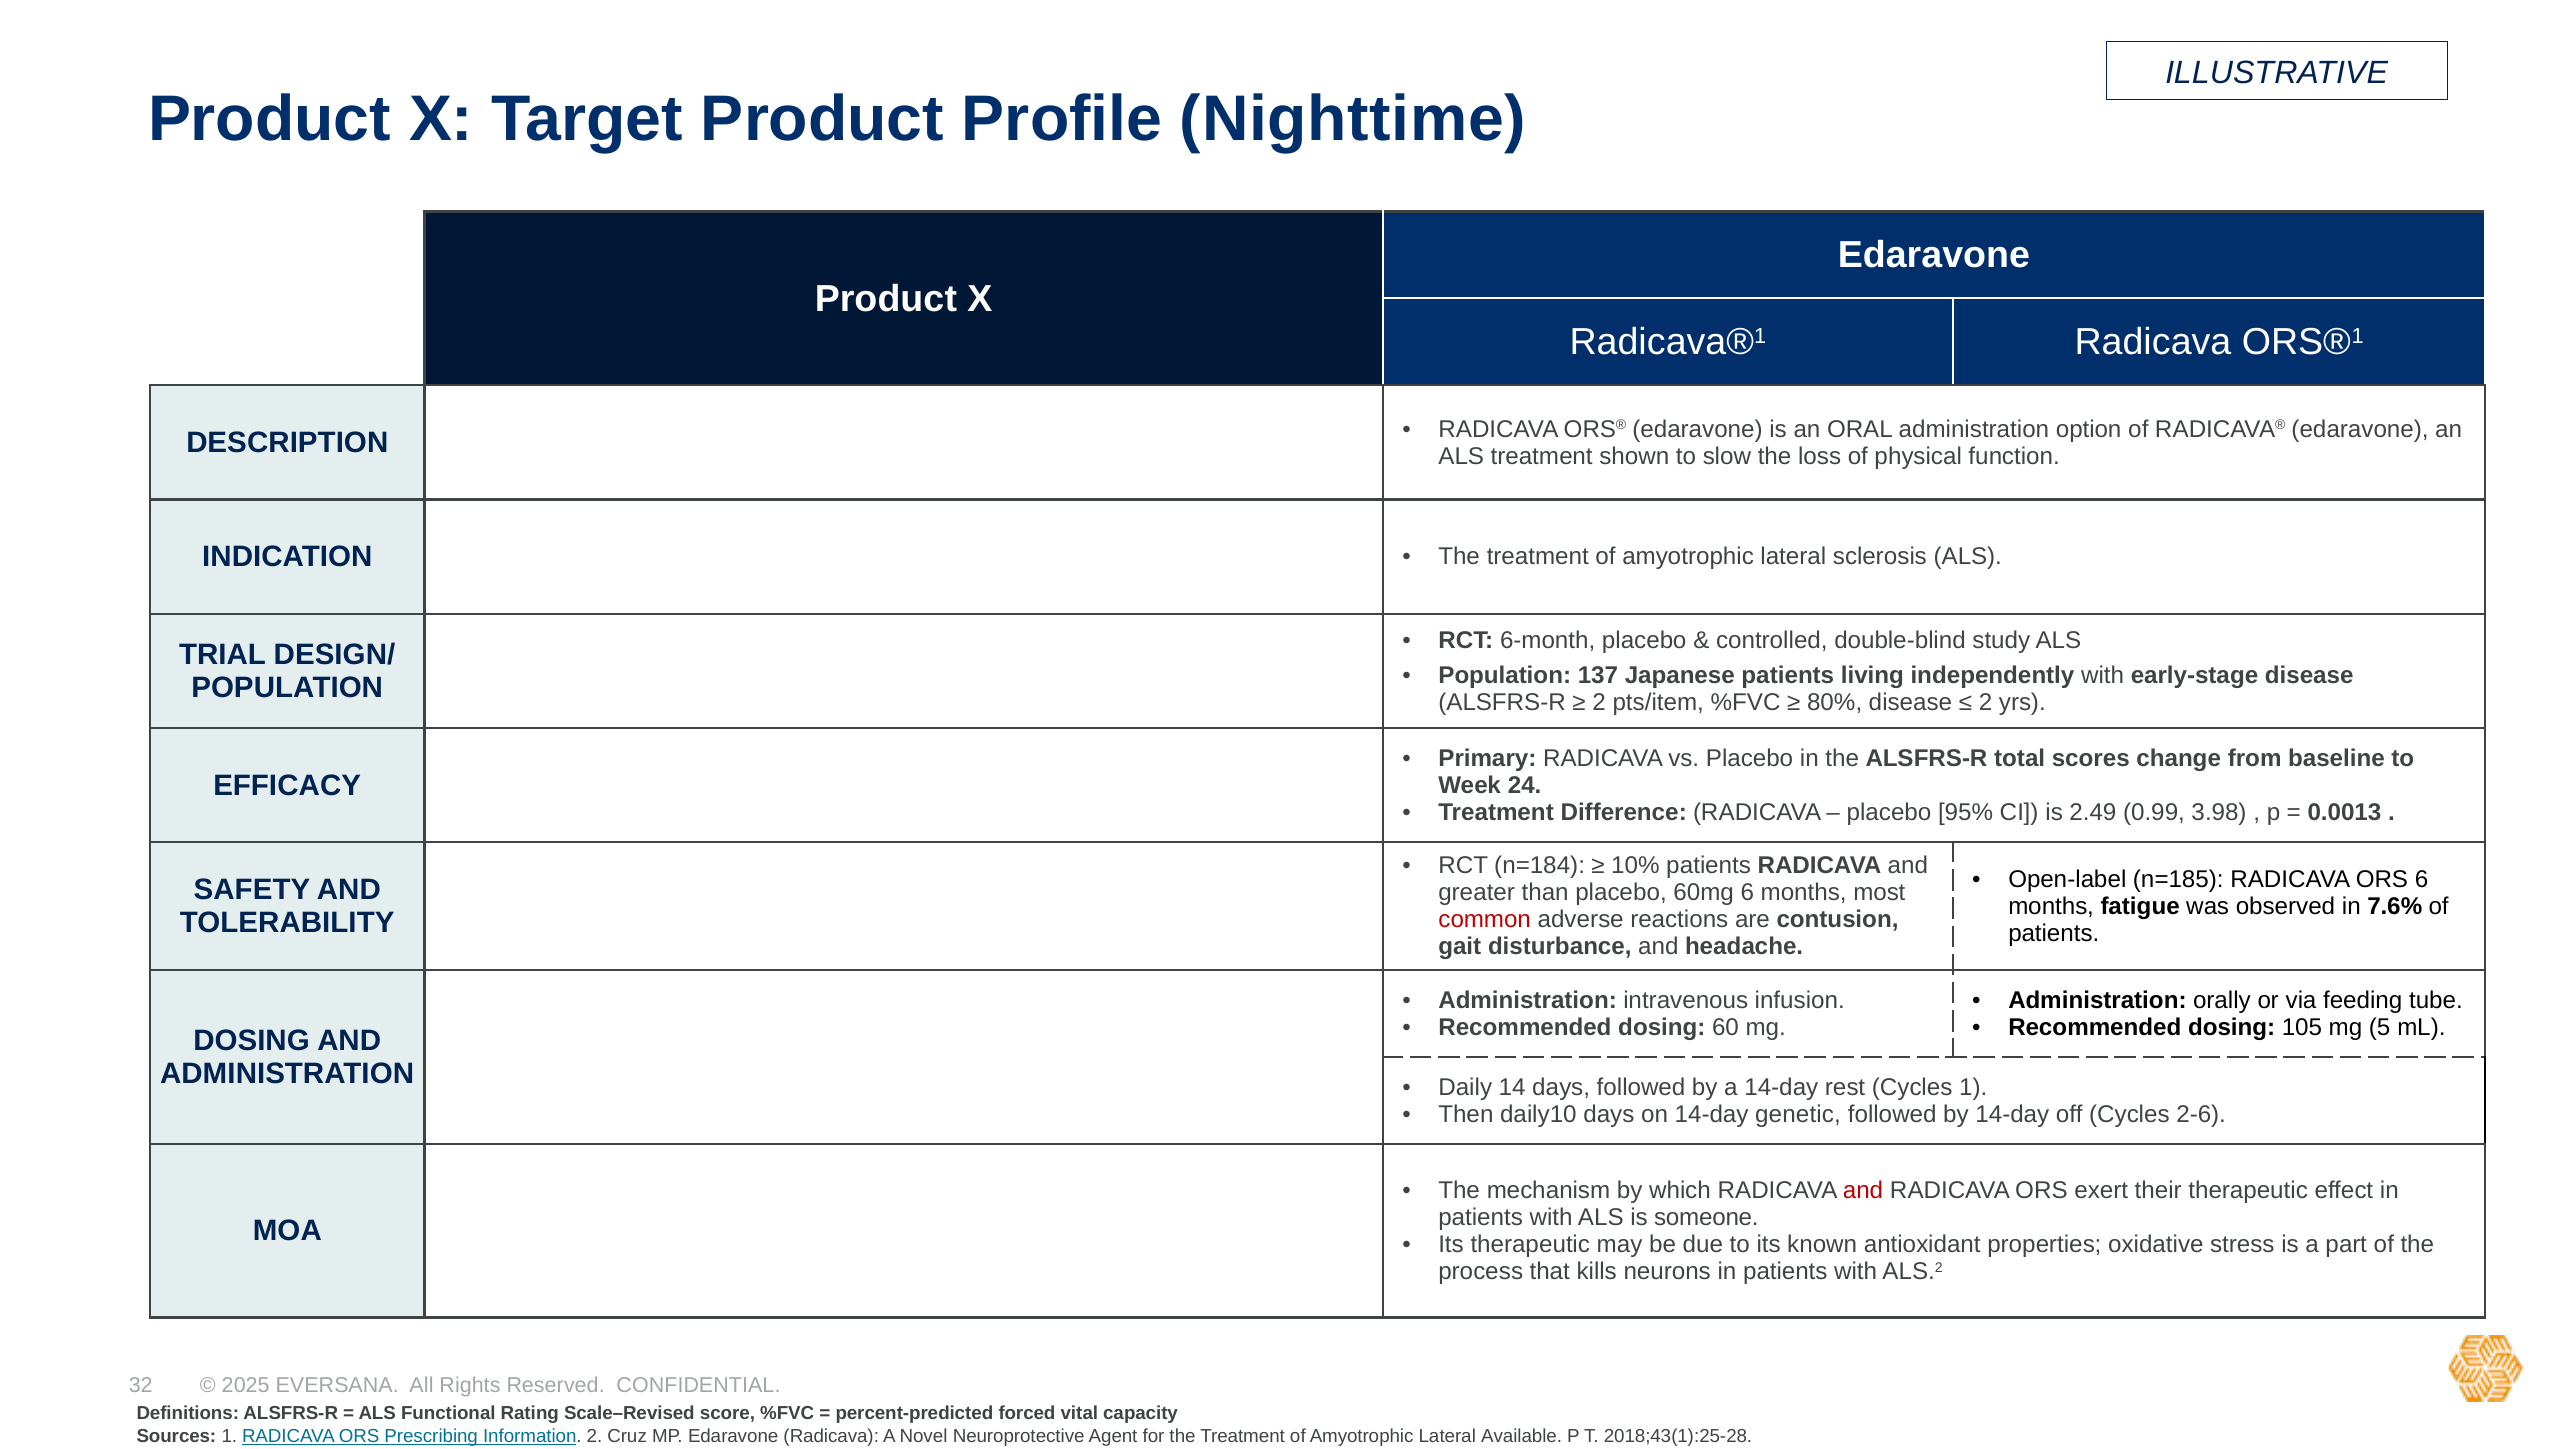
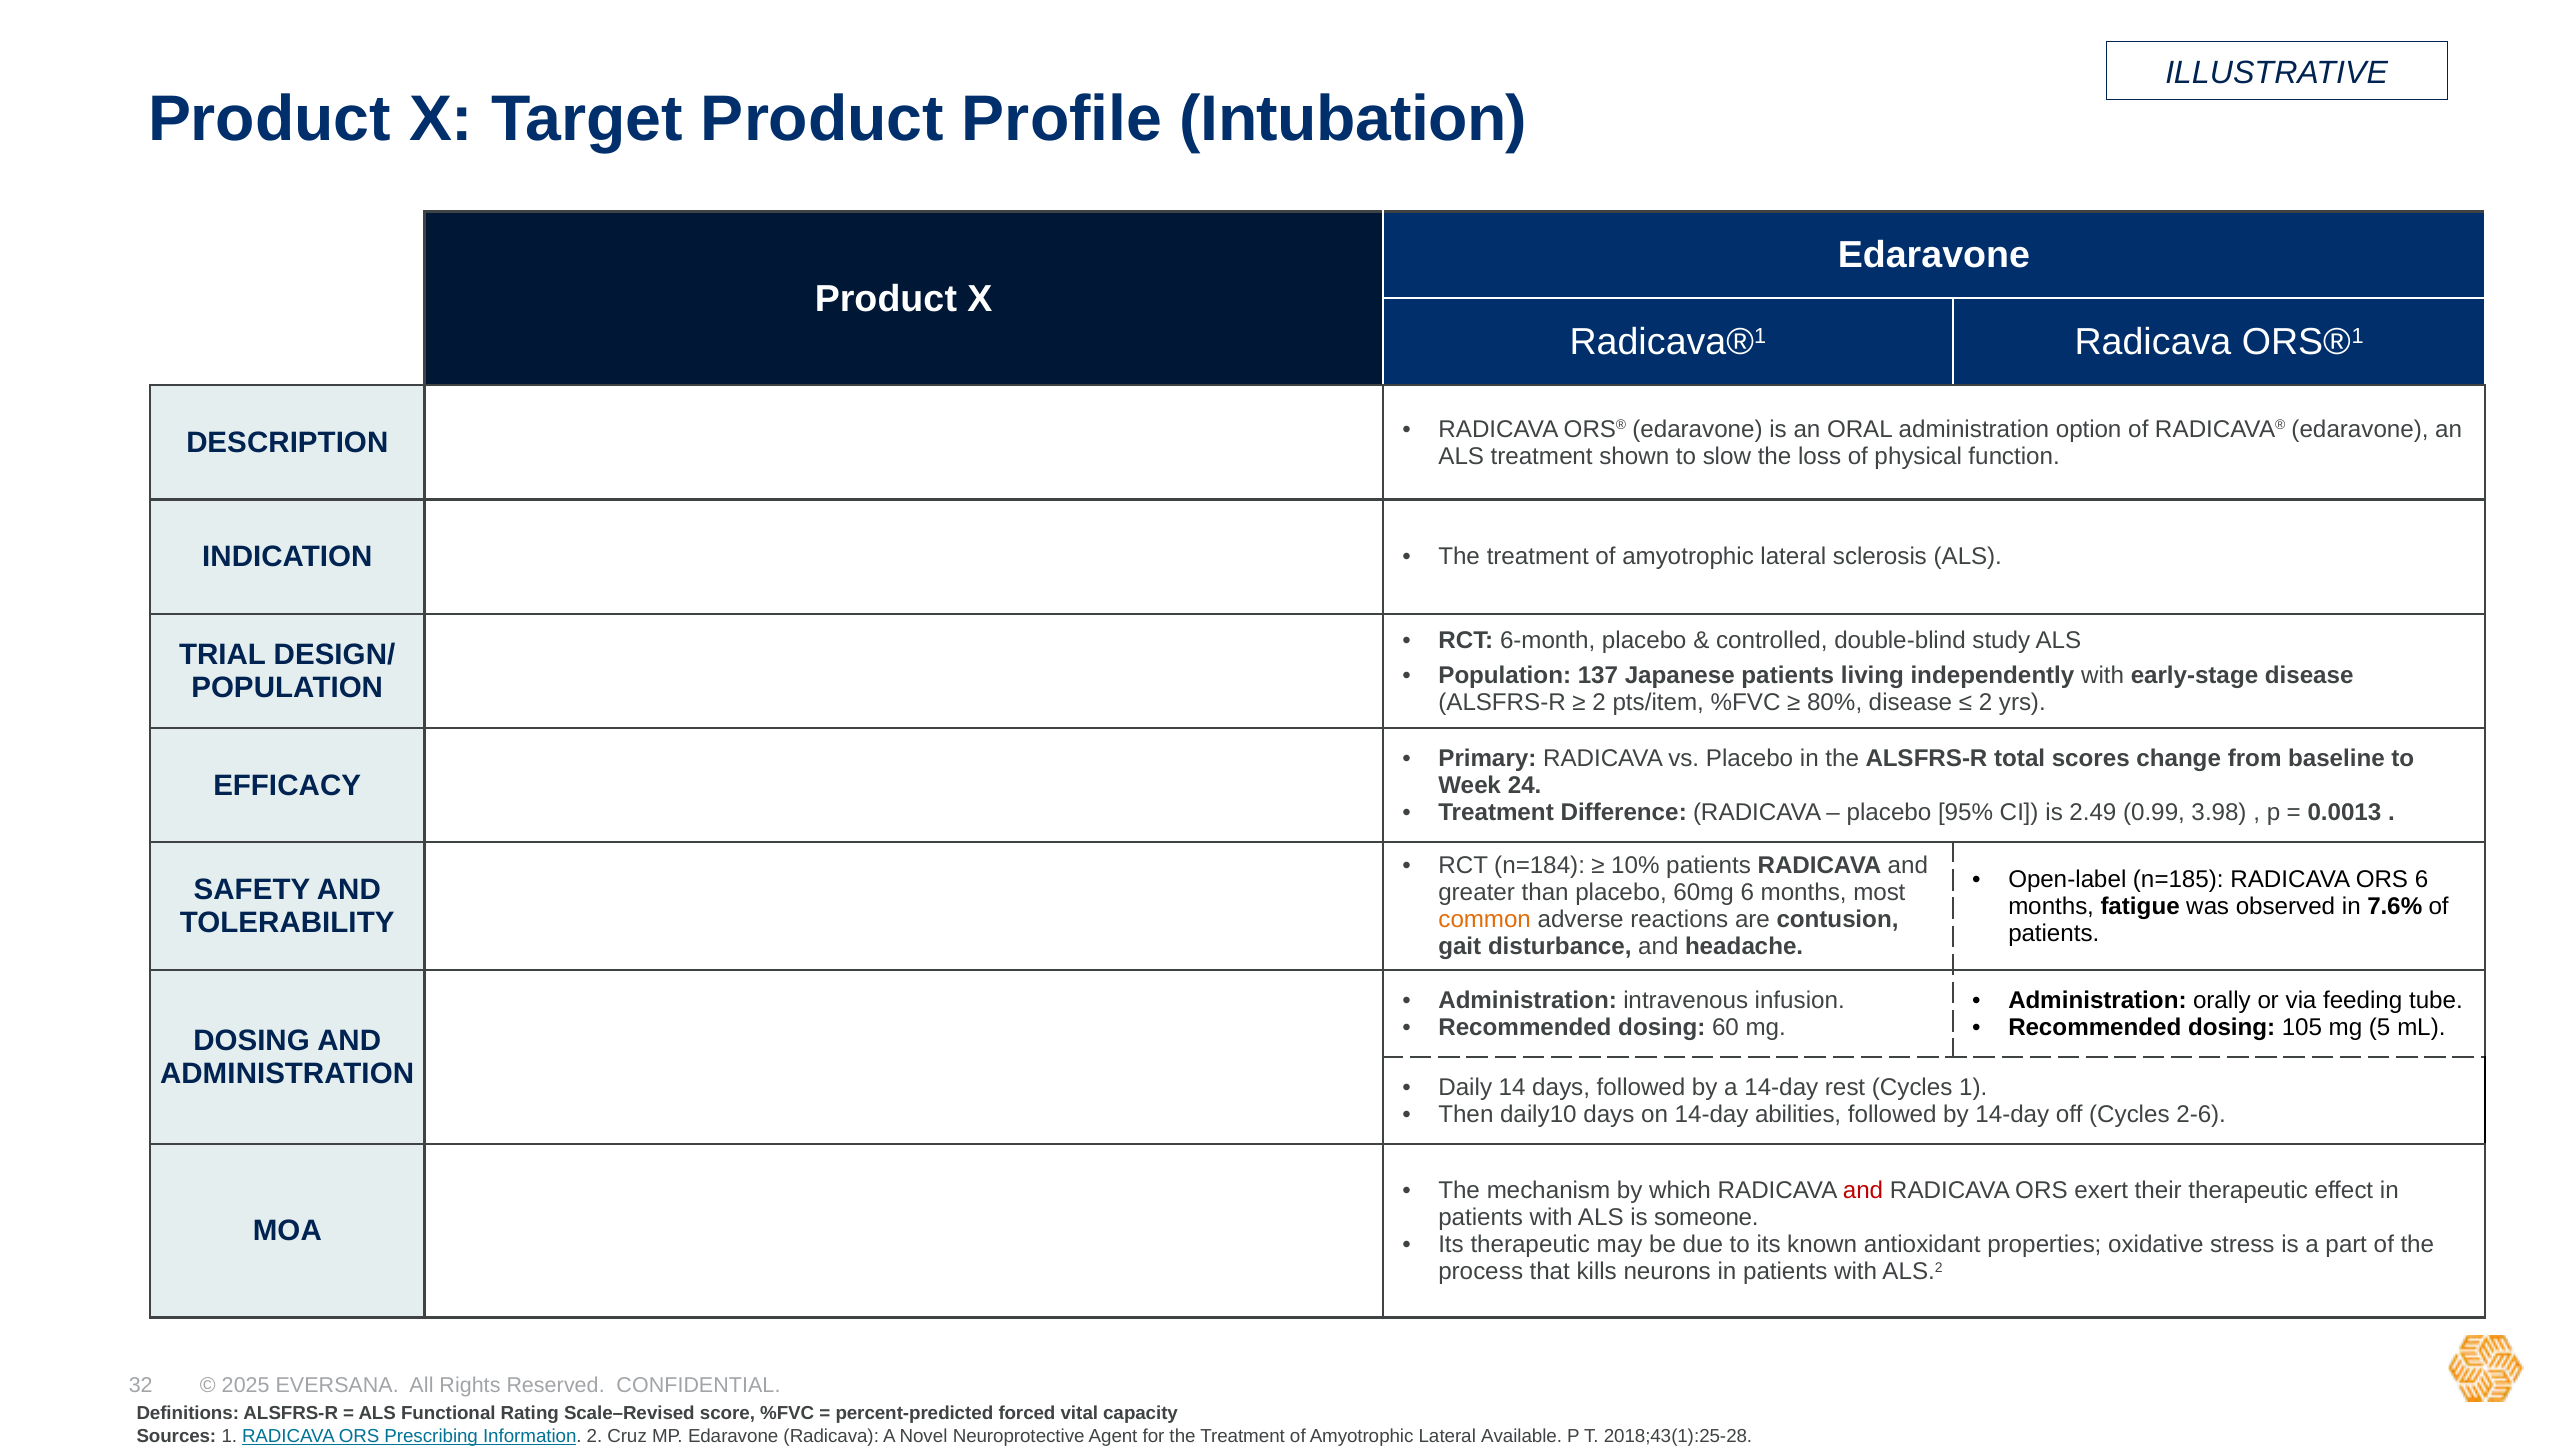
Nighttime: Nighttime -> Intubation
common colour: red -> orange
genetic: genetic -> abilities
